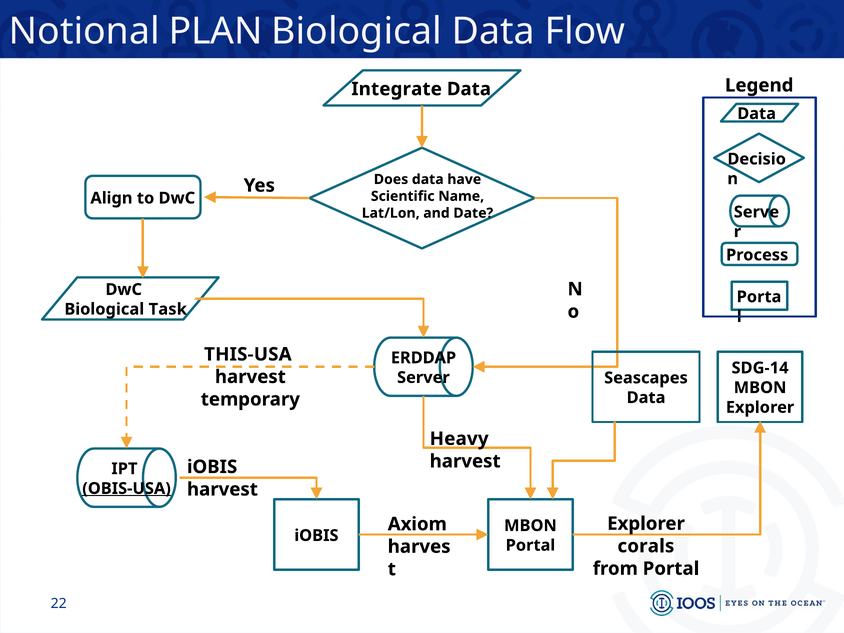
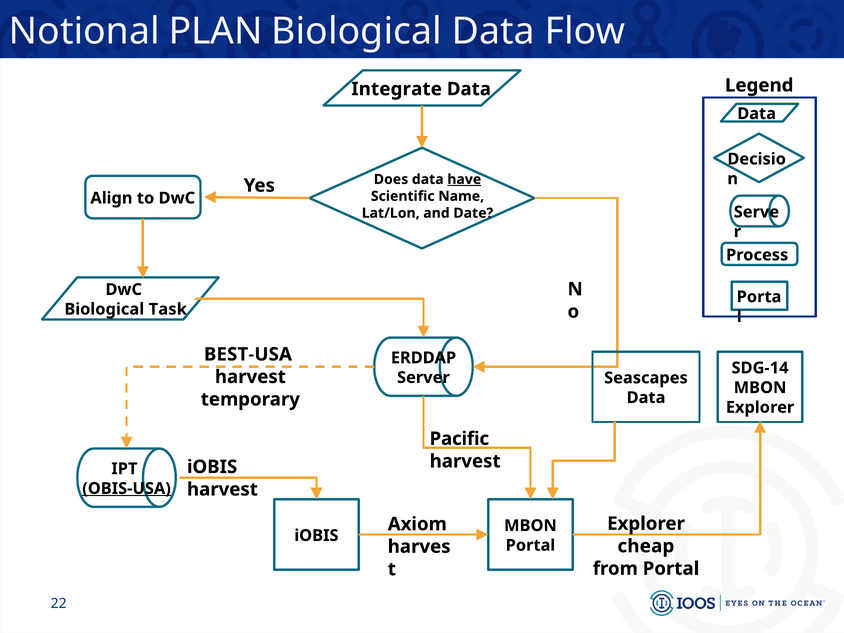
have underline: none -> present
THIS-USA: THIS-USA -> BEST-USA
Heavy: Heavy -> Pacific
corals: corals -> cheap
